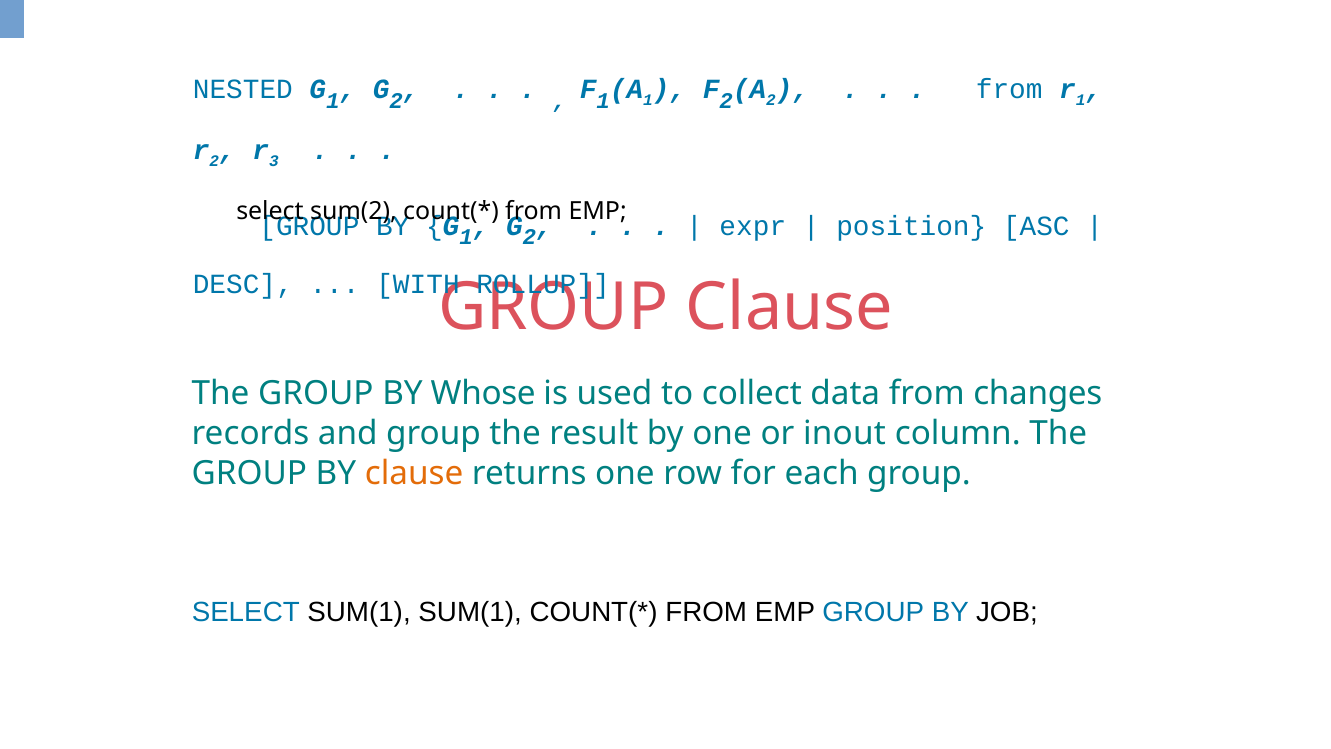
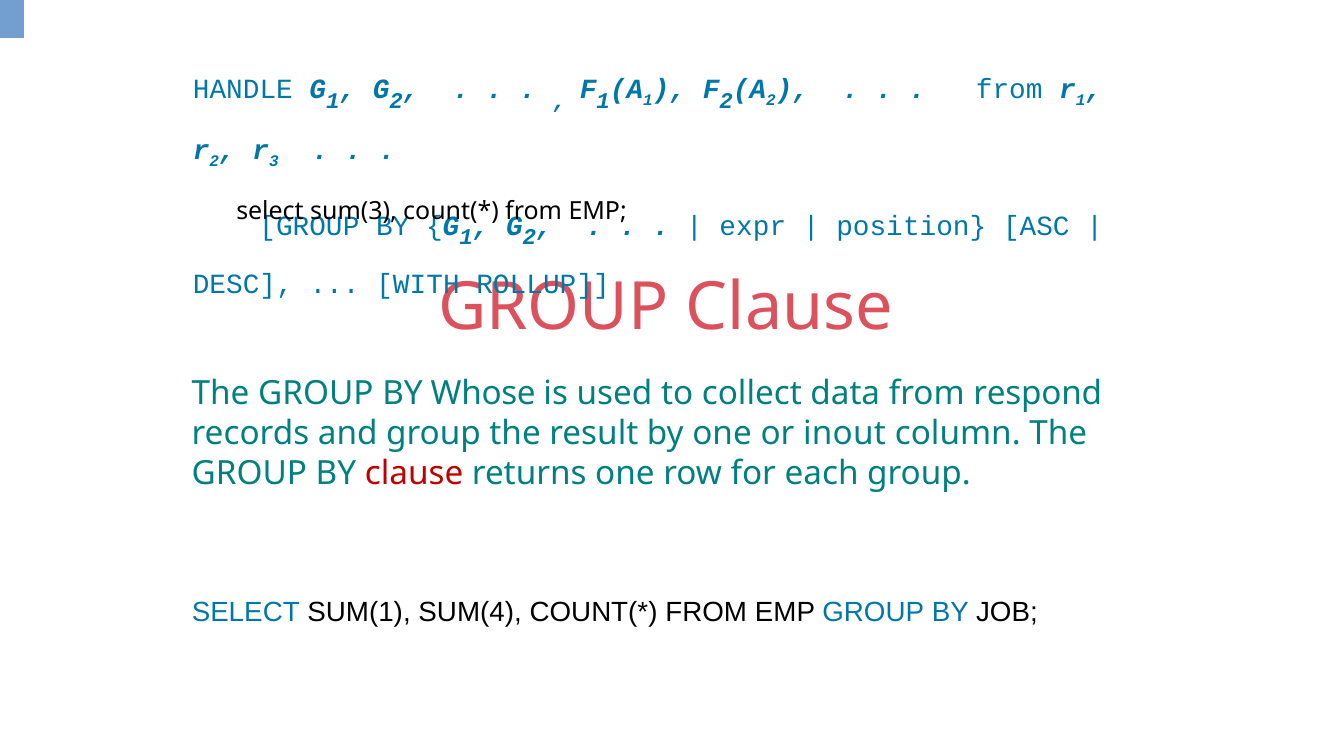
NESTED: NESTED -> HANDLE
sum(2: sum(2 -> sum(3
changes: changes -> respond
clause at (414, 474) colour: orange -> red
SUM(1 SUM(1: SUM(1 -> SUM(4
